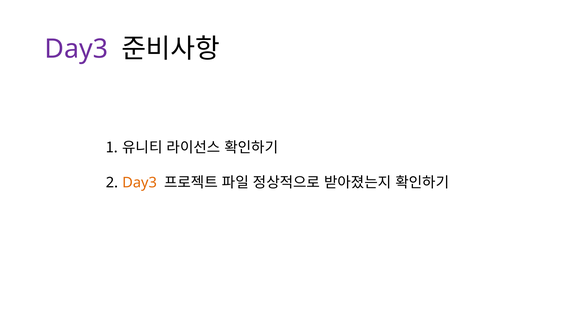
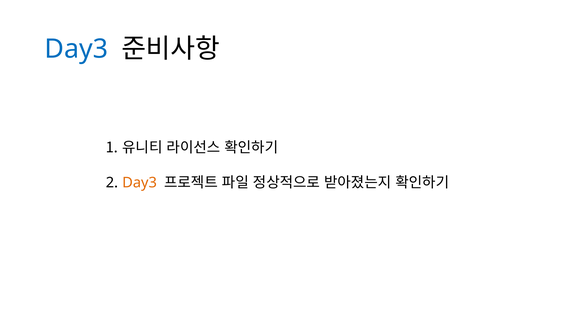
Day3 at (76, 49) colour: purple -> blue
